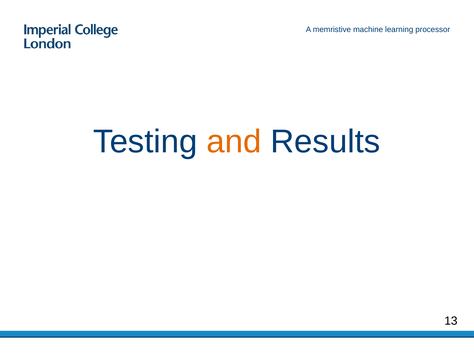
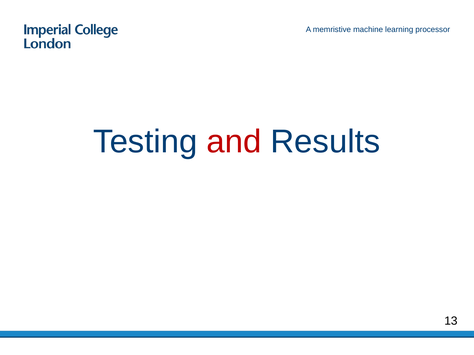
and colour: orange -> red
